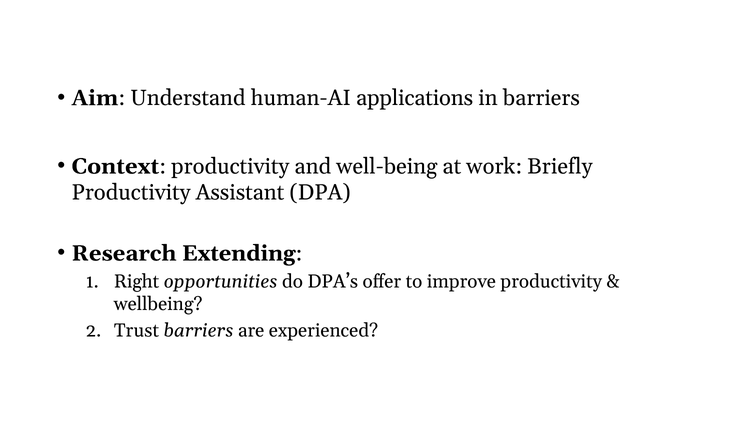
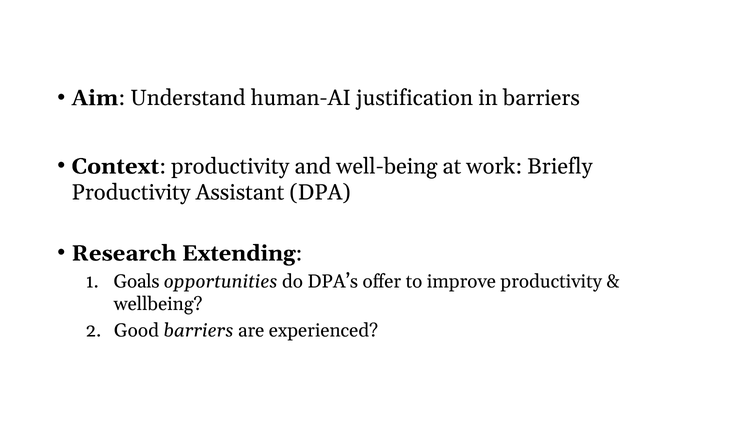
applications: applications -> justification
Right: Right -> Goals
Trust: Trust -> Good
